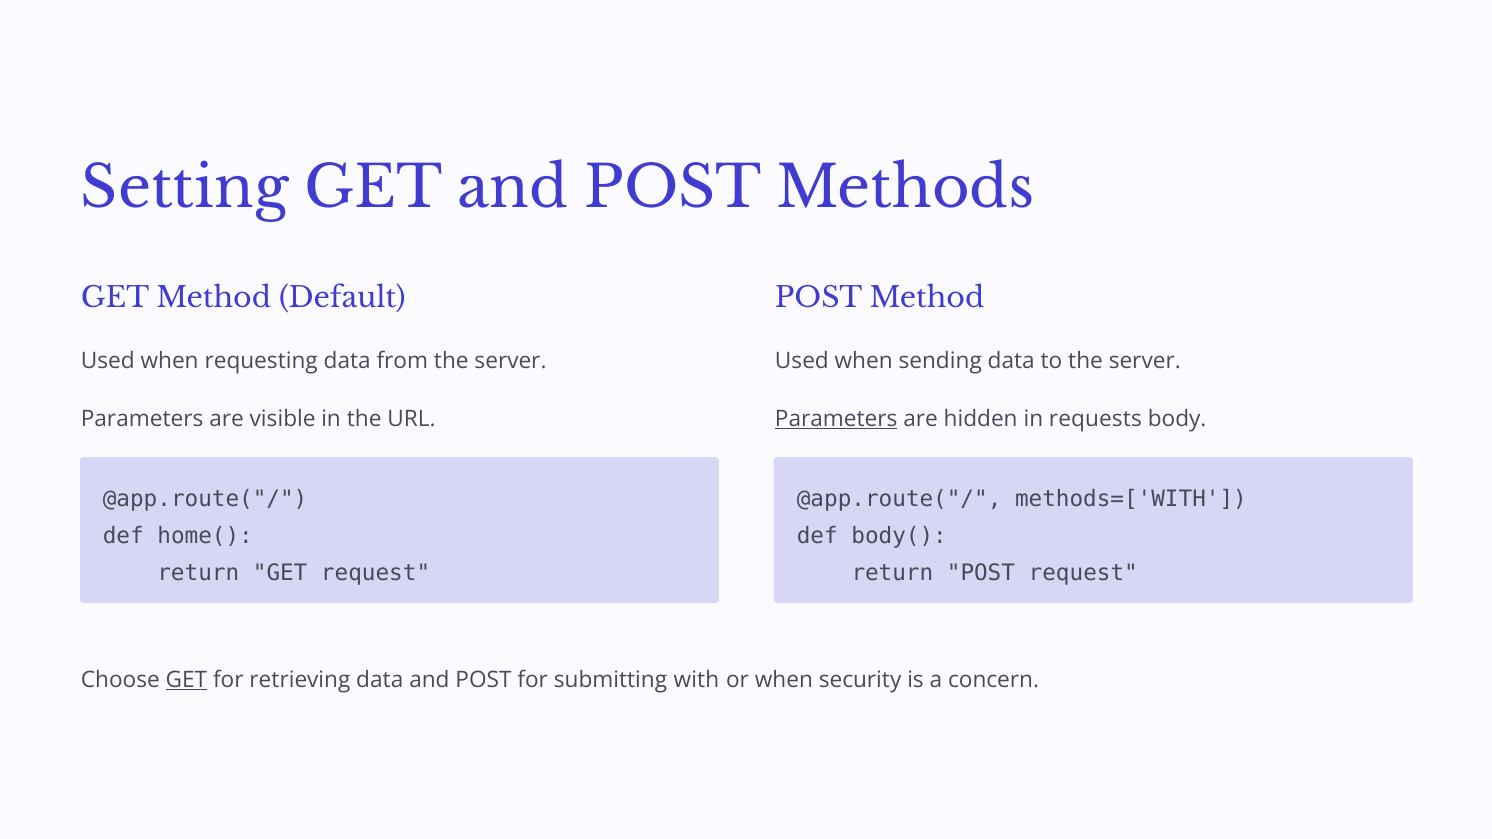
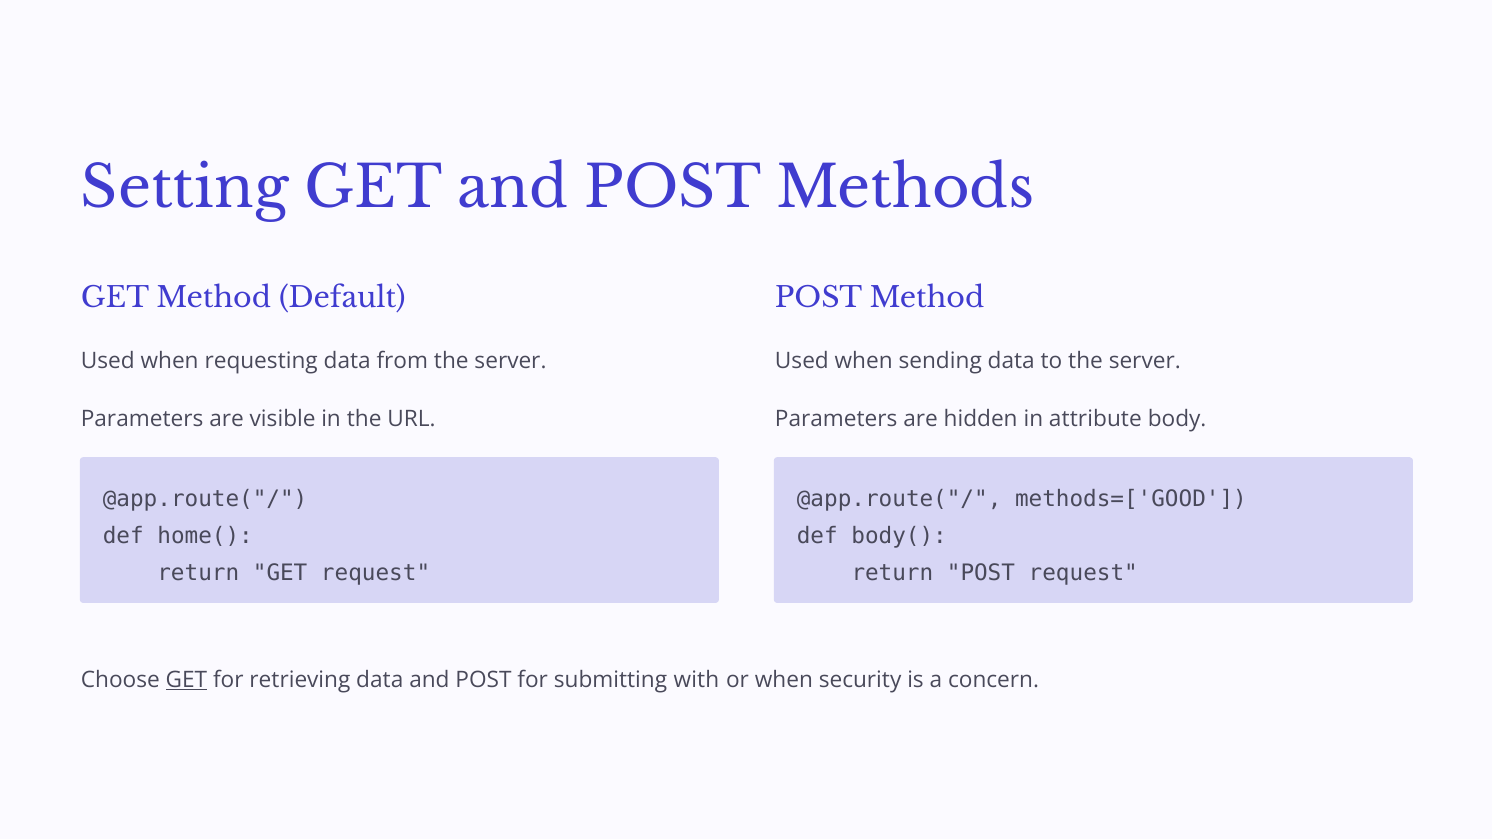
Parameters at (836, 419) underline: present -> none
requests: requests -> attribute
methods=['WITH: methods=['WITH -> methods=['GOOD
